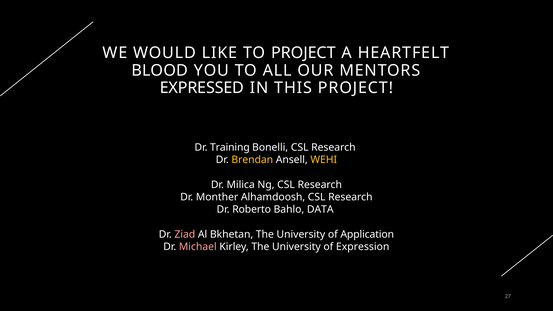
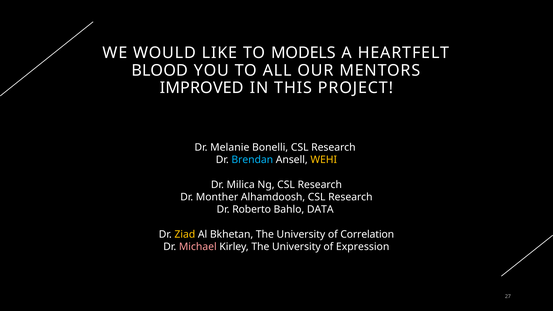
TO PROJECT: PROJECT -> MODELS
EXPRESSED: EXPRESSED -> IMPROVED
Training: Training -> Melanie
Brendan colour: yellow -> light blue
Ziad colour: pink -> yellow
Application: Application -> Correlation
